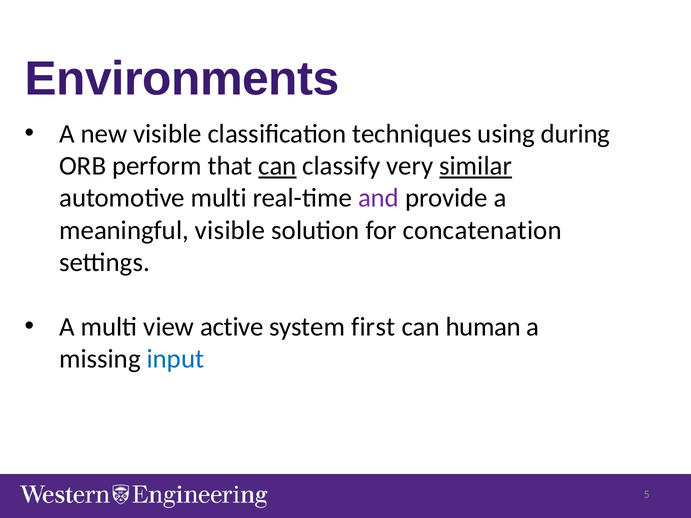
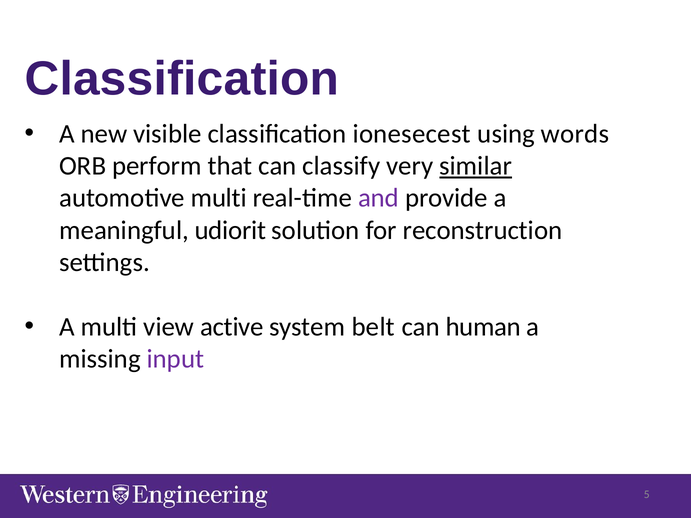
Environments at (182, 79): Environments -> Classification
techniques: techniques -> ionesecest
during: during -> words
can at (277, 166) underline: present -> none
meaningful visible: visible -> udiorit
concatenation: concatenation -> reconstruction
first: first -> belt
input colour: blue -> purple
